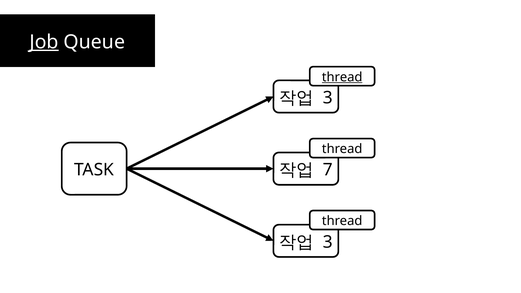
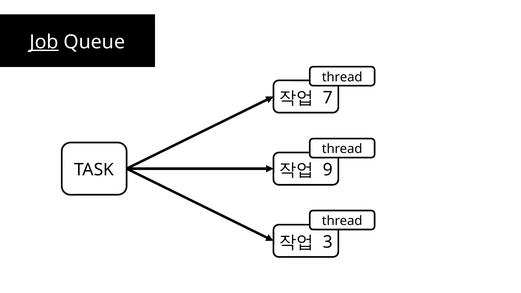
thread at (342, 77) underline: present -> none
3 at (328, 98): 3 -> 7
7: 7 -> 9
